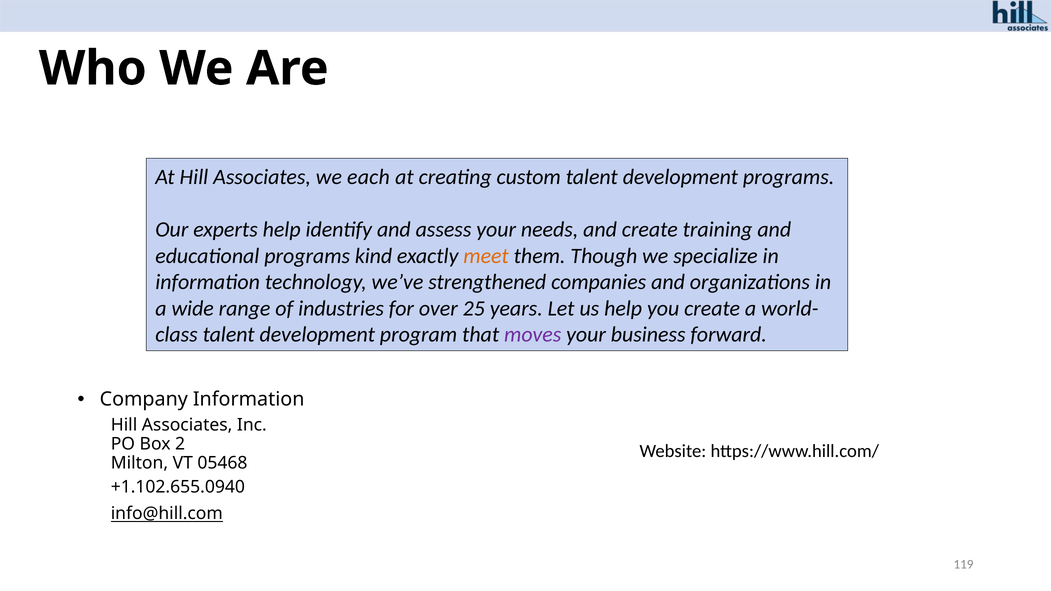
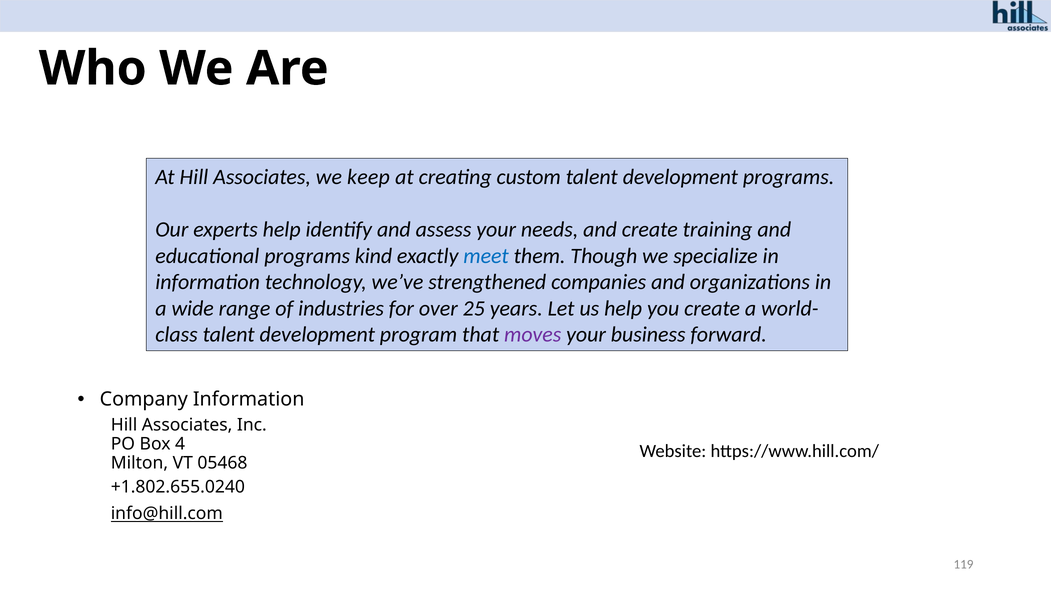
each: each -> keep
meet colour: orange -> blue
2: 2 -> 4
+1.102.655.0940: +1.102.655.0940 -> +1.802.655.0240
